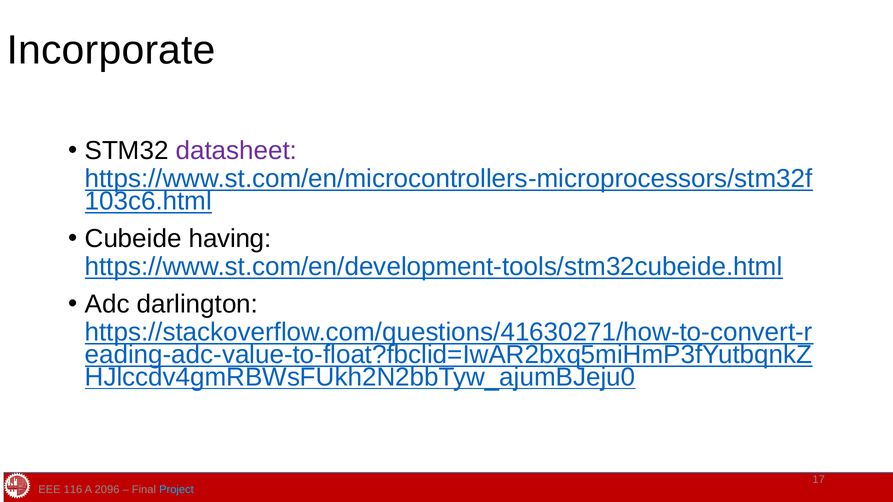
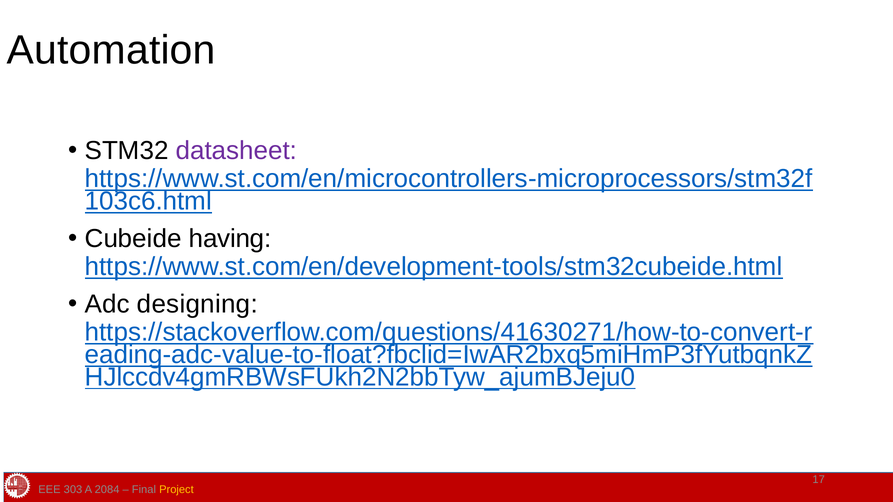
Incorporate: Incorporate -> Automation
darlington: darlington -> designing
116: 116 -> 303
2096: 2096 -> 2084
Project colour: light blue -> yellow
